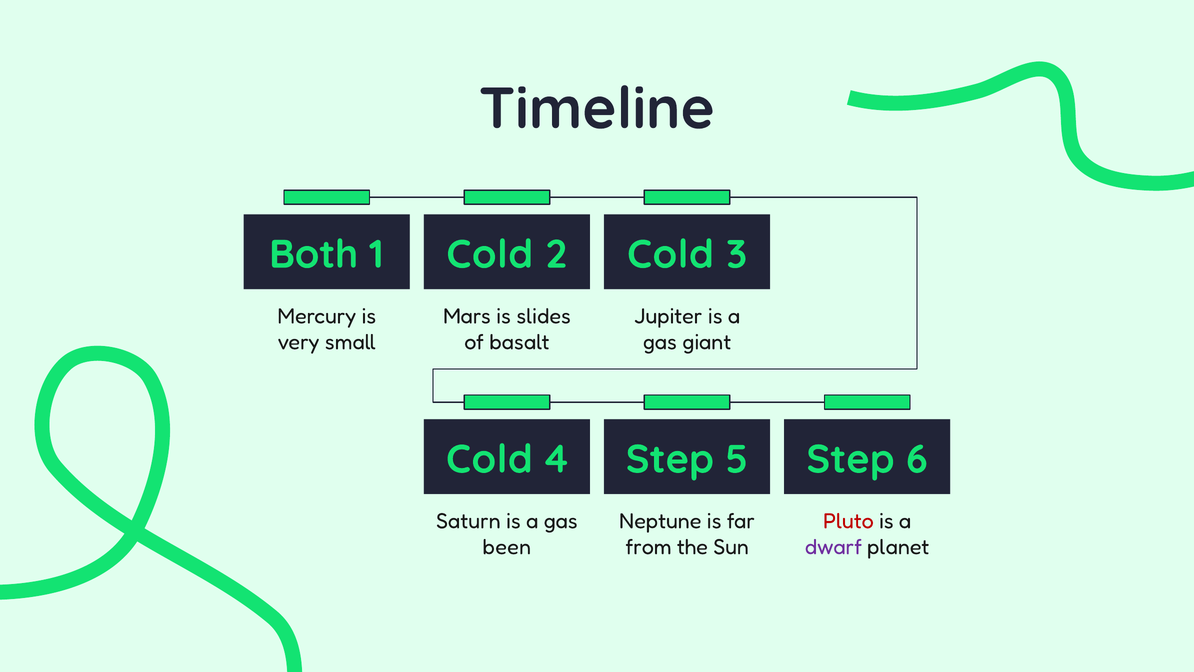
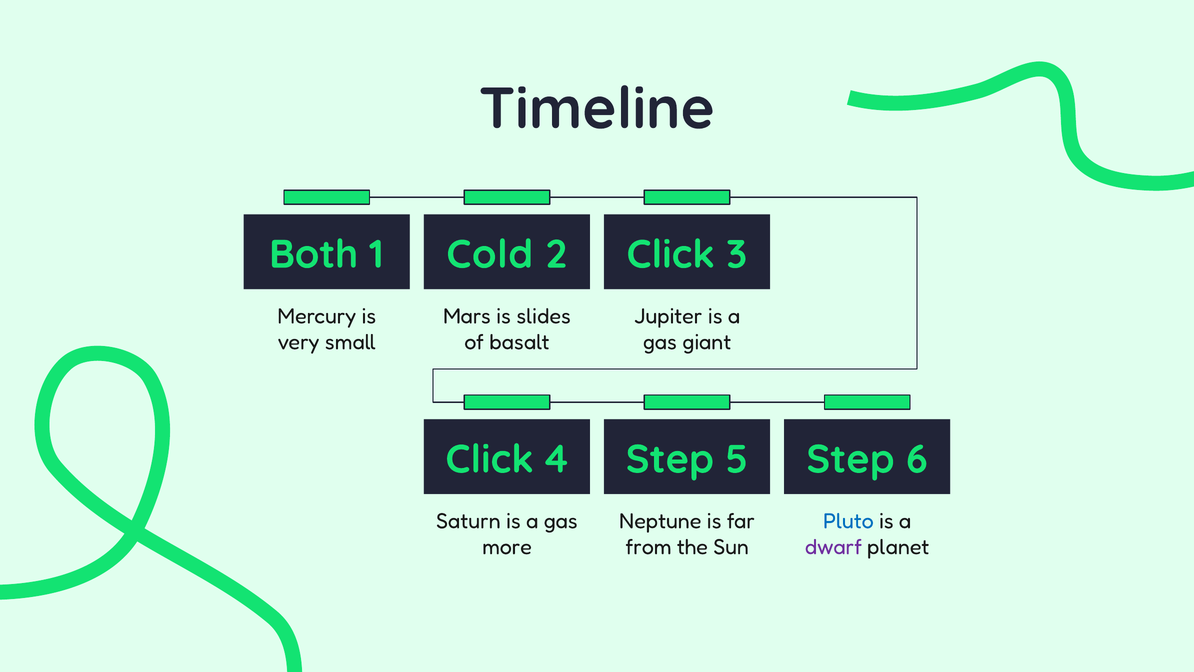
Cold at (671, 254): Cold -> Click
Cold at (489, 459): Cold -> Click
Pluto colour: red -> blue
been: been -> more
